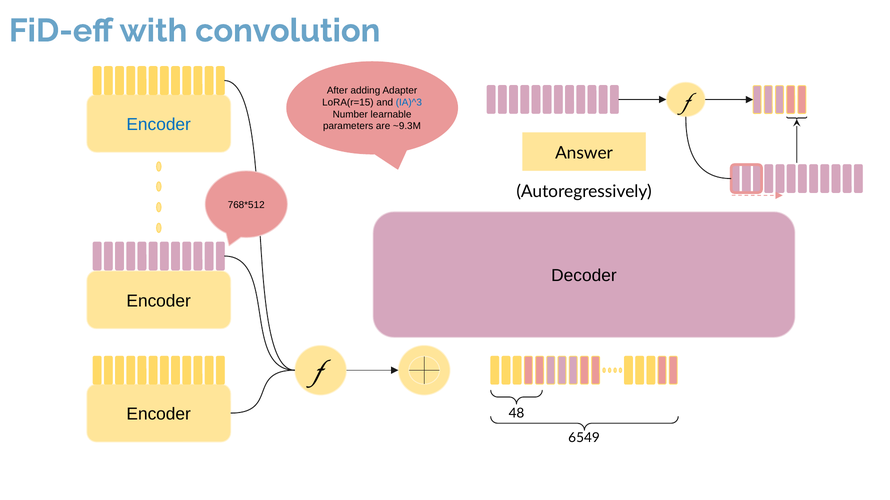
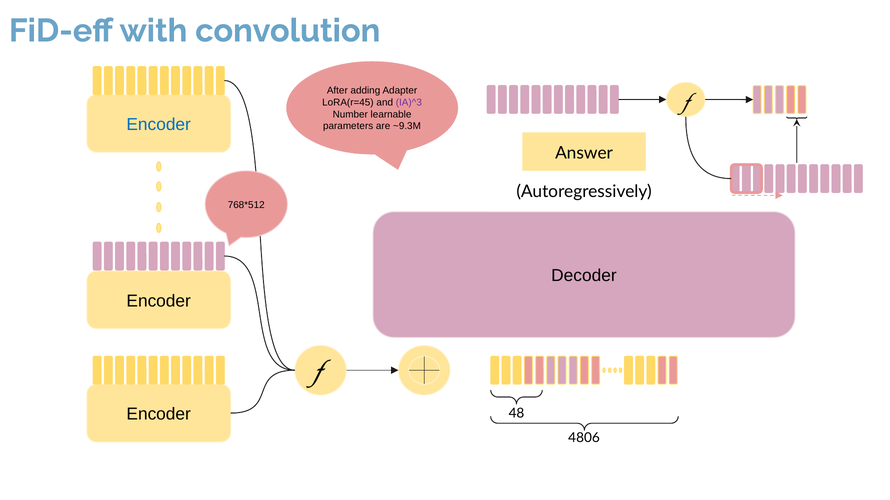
LoRA(r=15: LoRA(r=15 -> LoRA(r=45
IA)^3 colour: blue -> purple
6549: 6549 -> 4806
